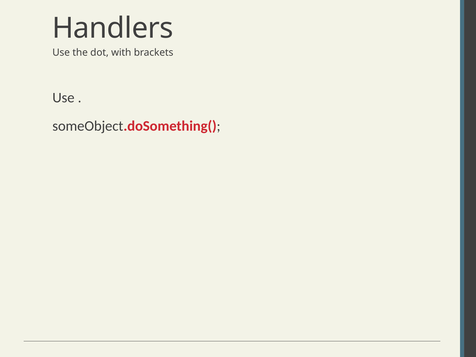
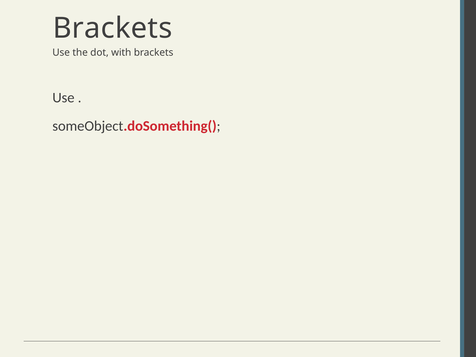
Handlers at (113, 28): Handlers -> Brackets
